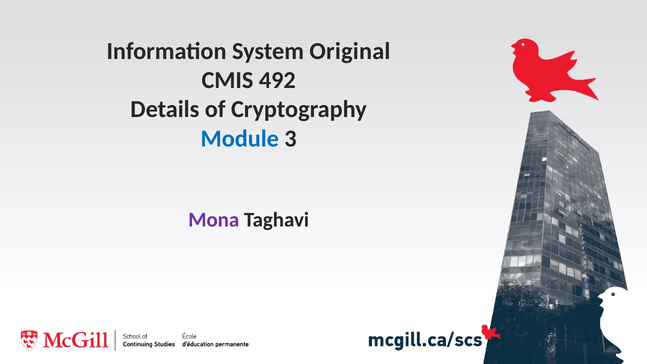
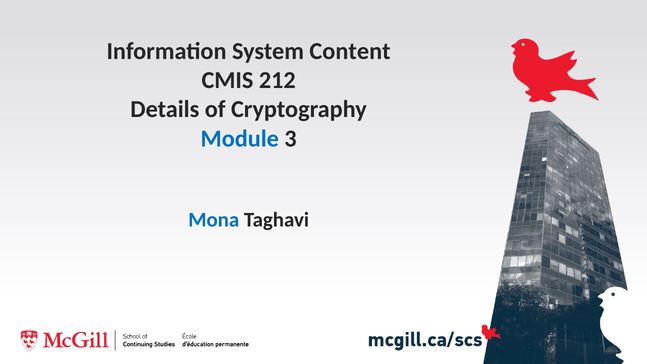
Original: Original -> Content
492: 492 -> 212
Mona colour: purple -> blue
